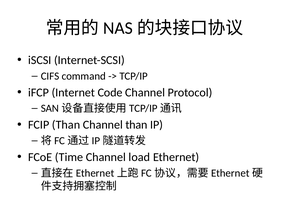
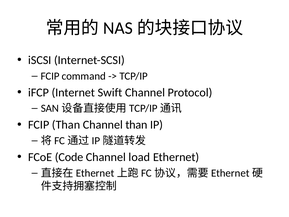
CIFS at (50, 76): CIFS -> FCIP
Code: Code -> Swift
Time: Time -> Code
